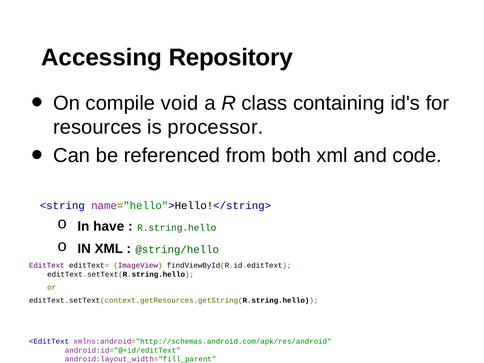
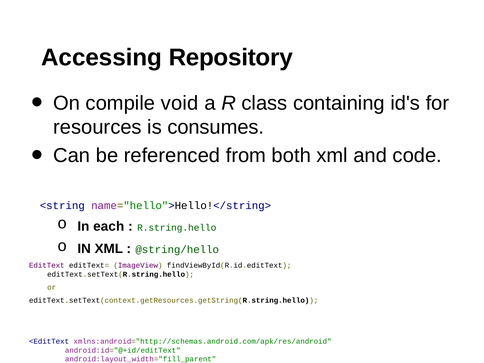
processor: processor -> consumes
have: have -> each
